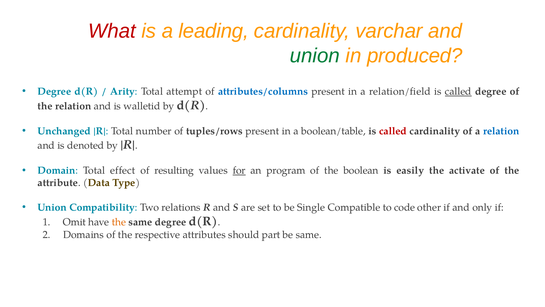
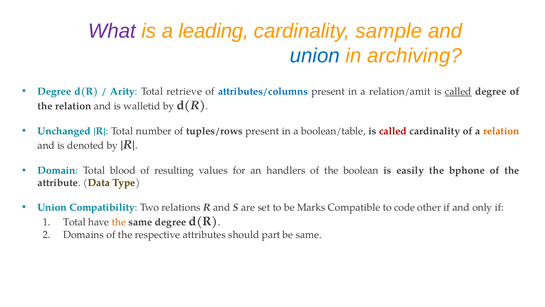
What colour: red -> purple
varchar: varchar -> sample
union at (315, 56) colour: green -> blue
produced: produced -> archiving
attempt: attempt -> retrieve
relation/field: relation/field -> relation/amit
relation at (501, 131) colour: blue -> orange
effect: effect -> blood
for underline: present -> none
program: program -> handlers
activate: activate -> bphone
Single: Single -> Marks
Omit at (74, 222): Omit -> Total
